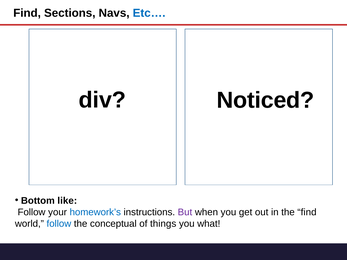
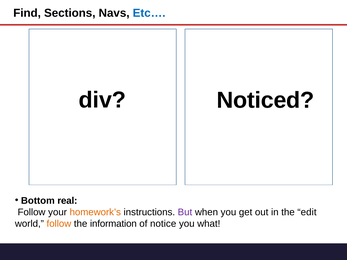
like: like -> real
homework’s colour: blue -> orange
the find: find -> edit
follow at (59, 224) colour: blue -> orange
conceptual: conceptual -> information
things: things -> notice
